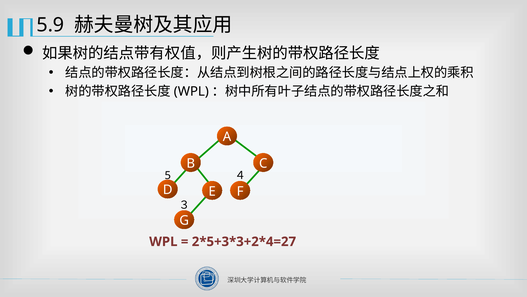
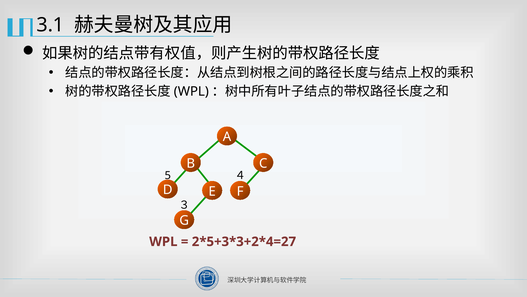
5.9: 5.9 -> 3.1
